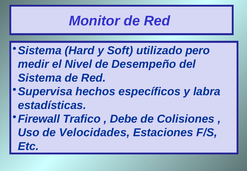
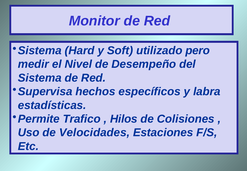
Firewall: Firewall -> Permite
Debe: Debe -> Hilos
